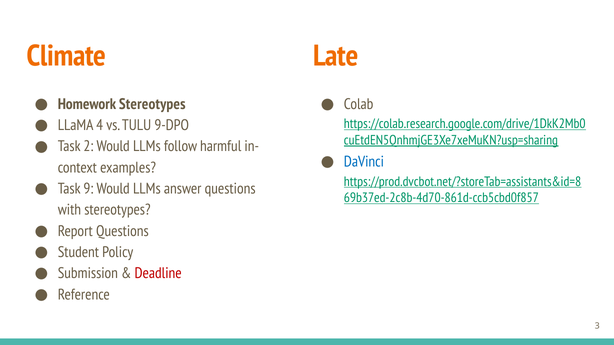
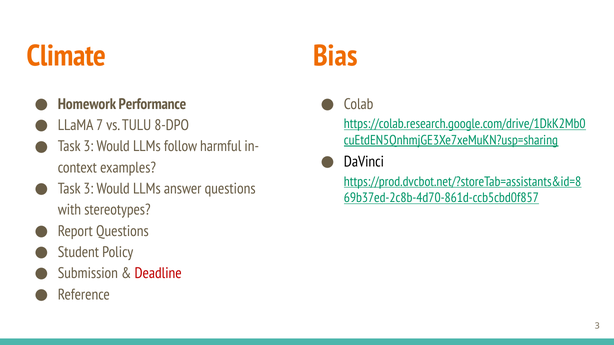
Late: Late -> Bias
Homework Stereotypes: Stereotypes -> Performance
4: 4 -> 7
9-DPO: 9-DPO -> 8-DPO
2 at (88, 147): 2 -> 3
DaVinci colour: blue -> black
9 at (88, 189): 9 -> 3
